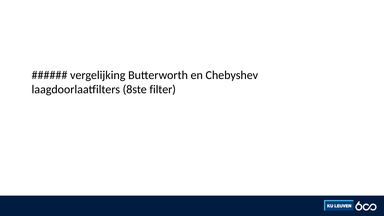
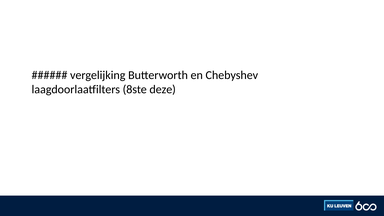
filter: filter -> deze
